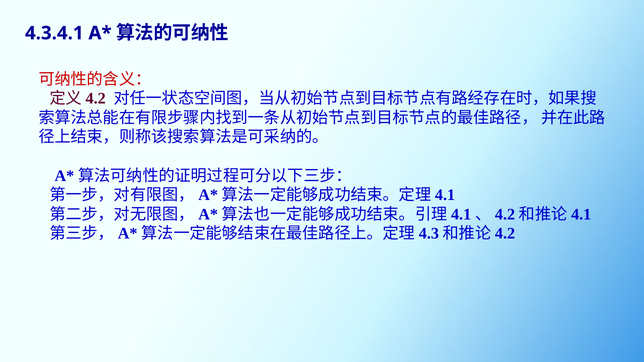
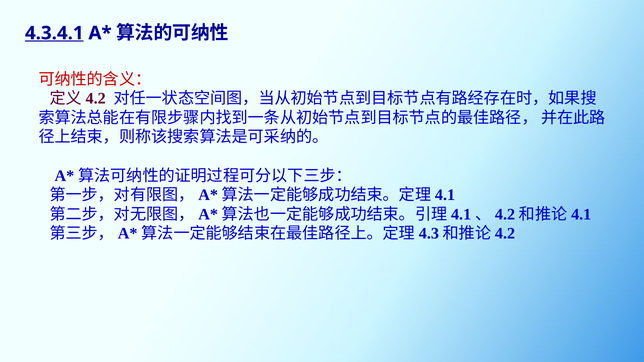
4.3.4.1 underline: none -> present
